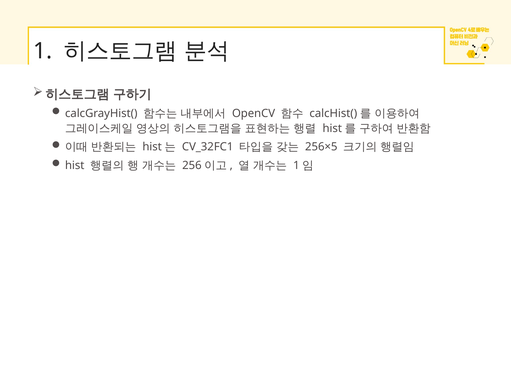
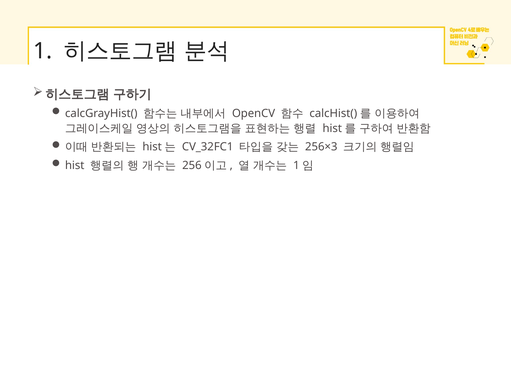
256×5: 256×5 -> 256×3
